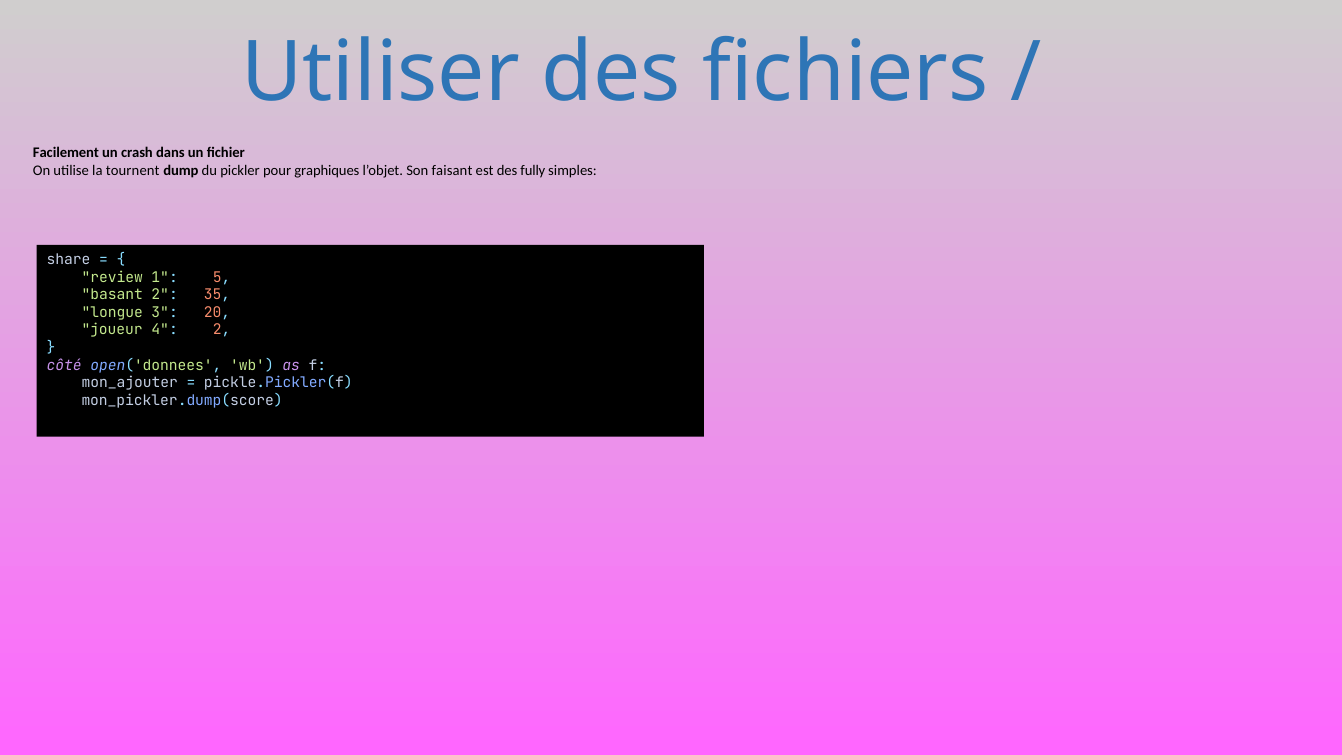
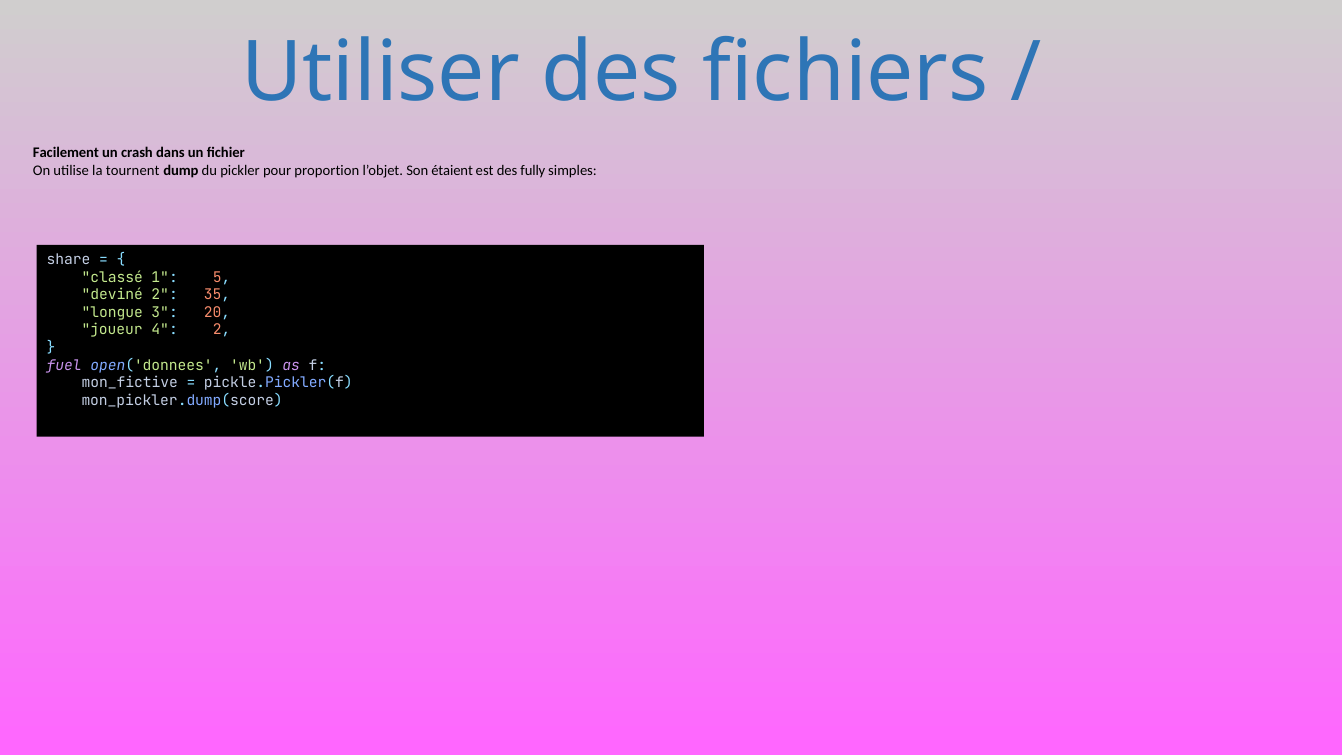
graphiques: graphiques -> proportion
faisant: faisant -> étaient
review: review -> classé
basant: basant -> deviné
côté: côté -> fuel
mon_ajouter: mon_ajouter -> mon_fictive
